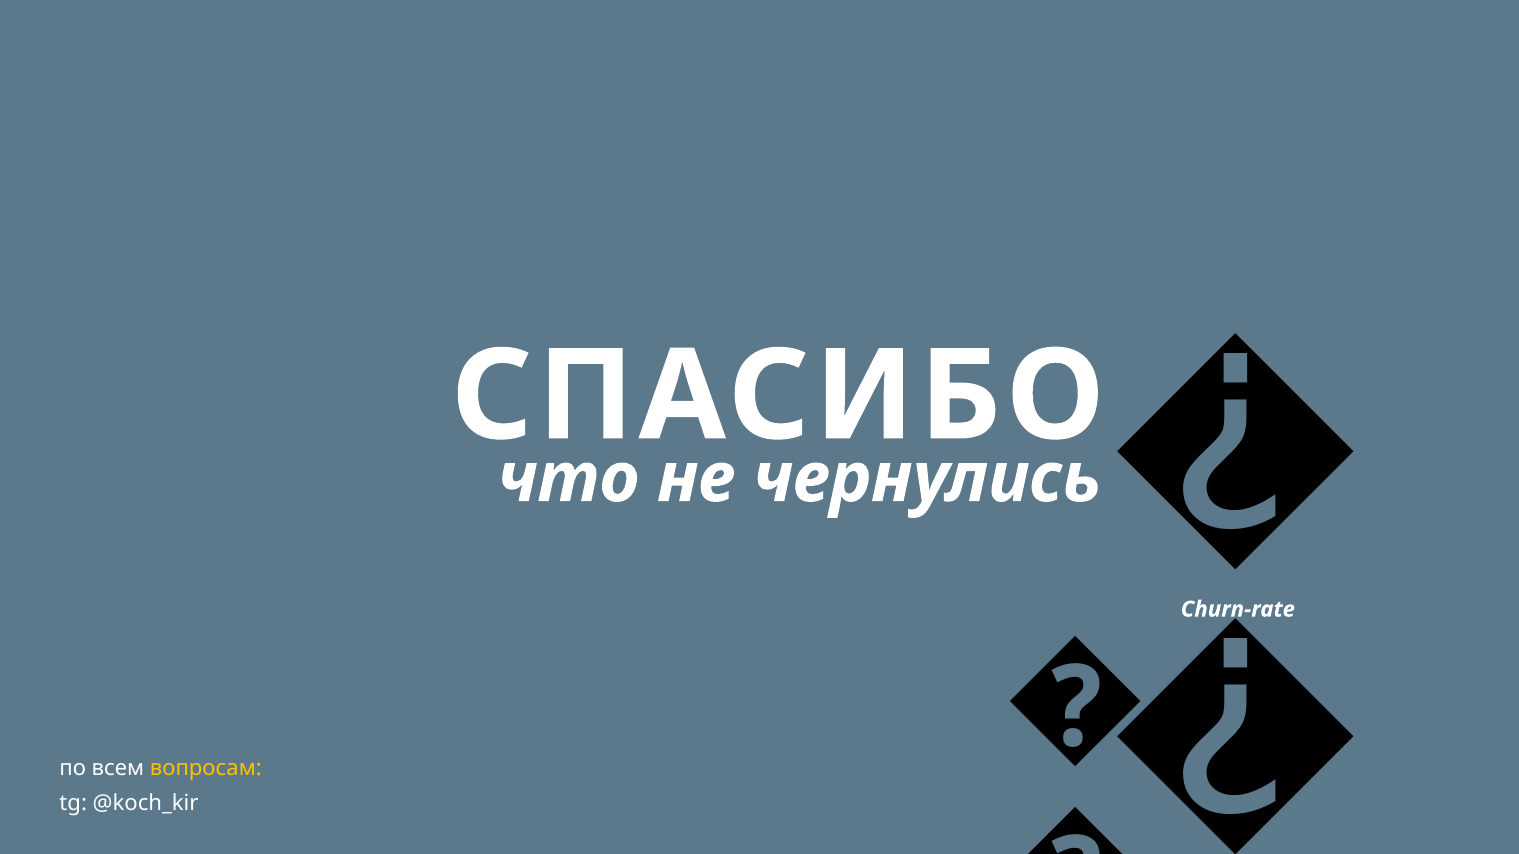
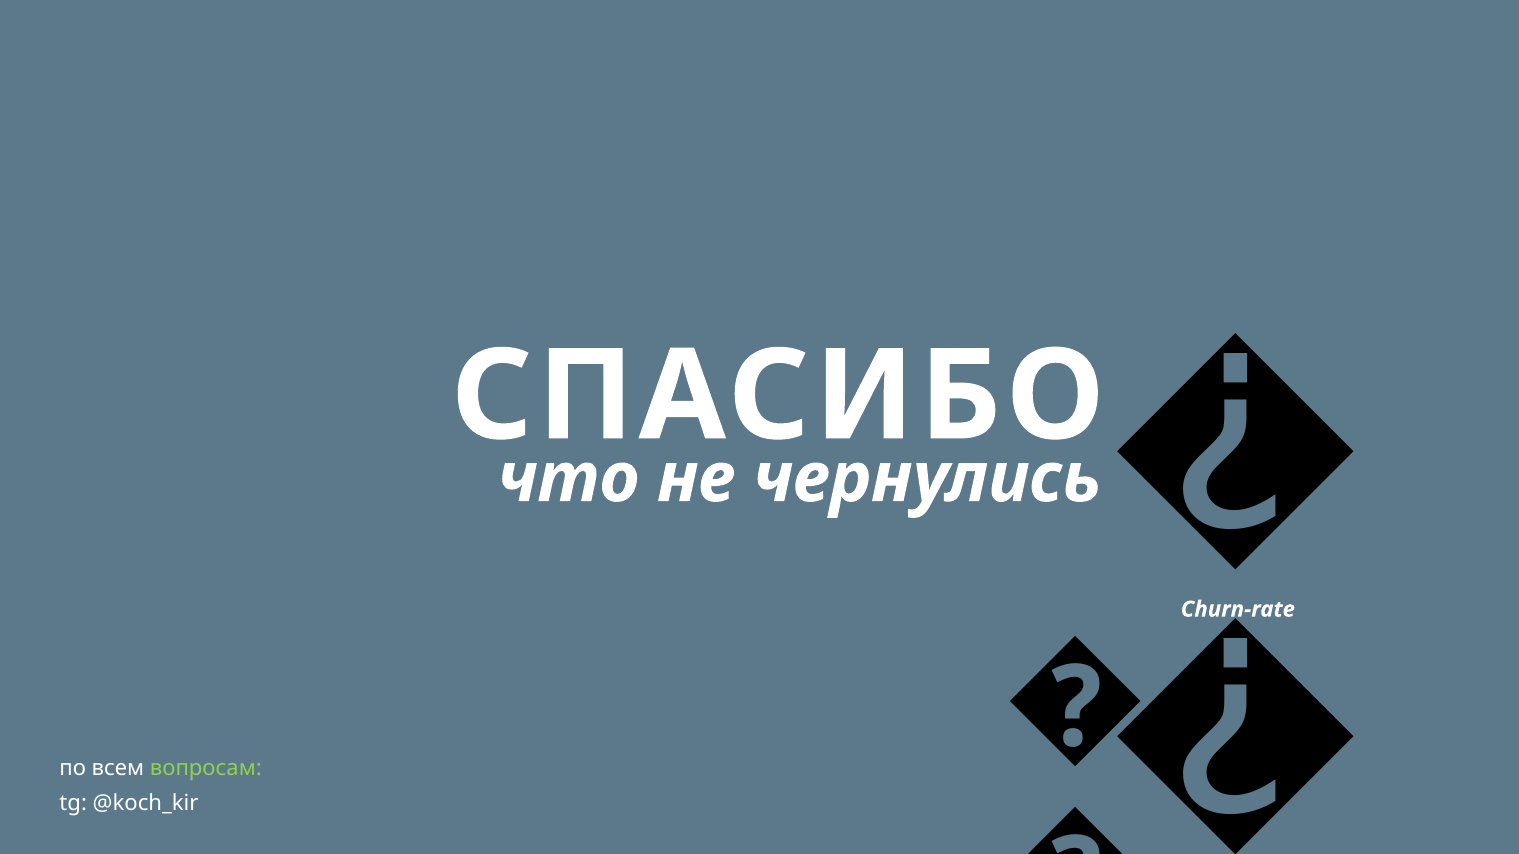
вопросам colour: yellow -> light green
